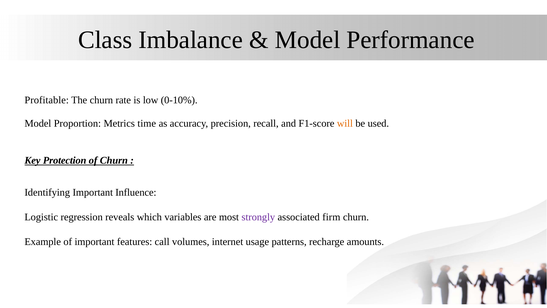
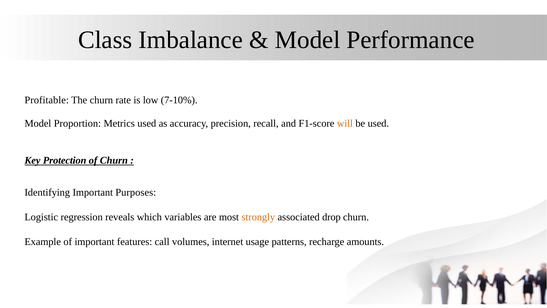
0-10%: 0-10% -> 7-10%
Metrics time: time -> used
Influence: Influence -> Purposes
strongly colour: purple -> orange
firm: firm -> drop
